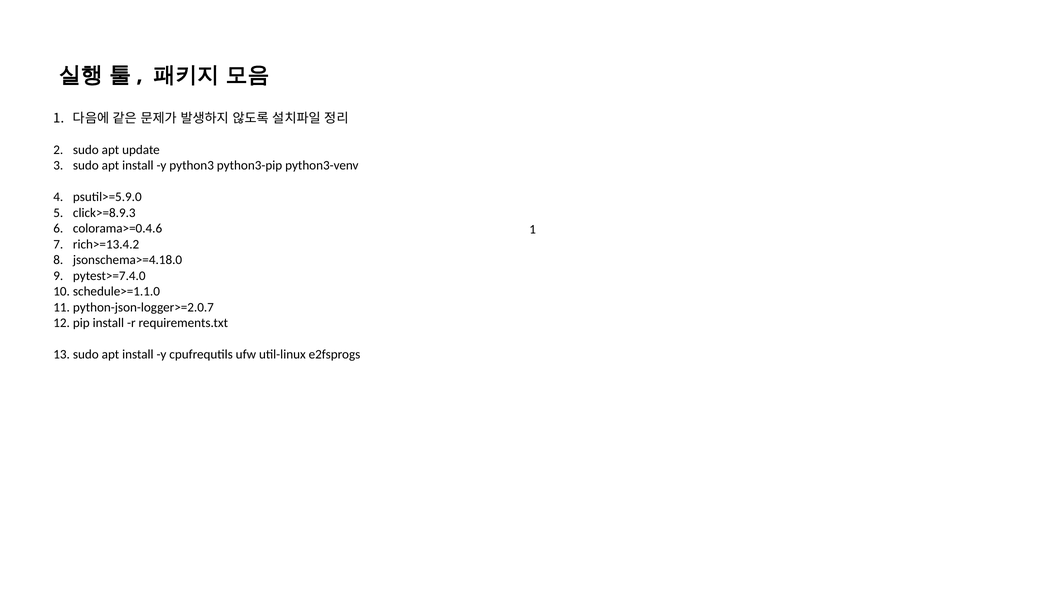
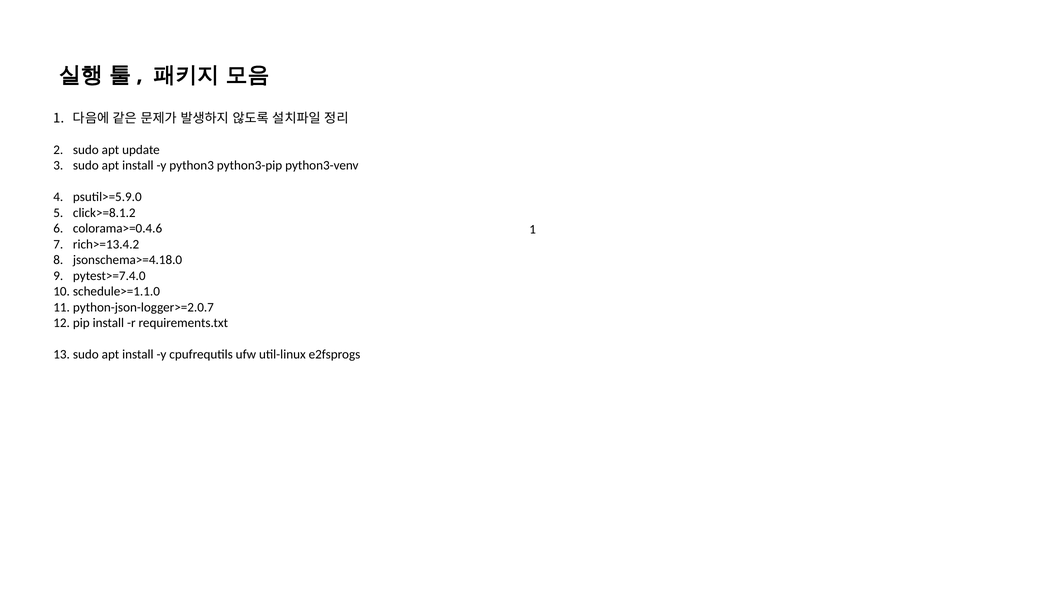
click>=8.9.3: click>=8.9.3 -> click>=8.1.2
